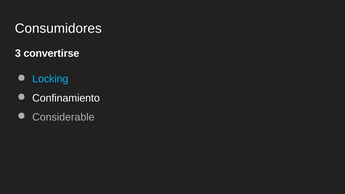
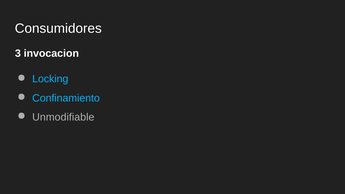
convertirse: convertirse -> invocacion
Confinamiento colour: white -> light blue
Considerable: Considerable -> Unmodifiable
